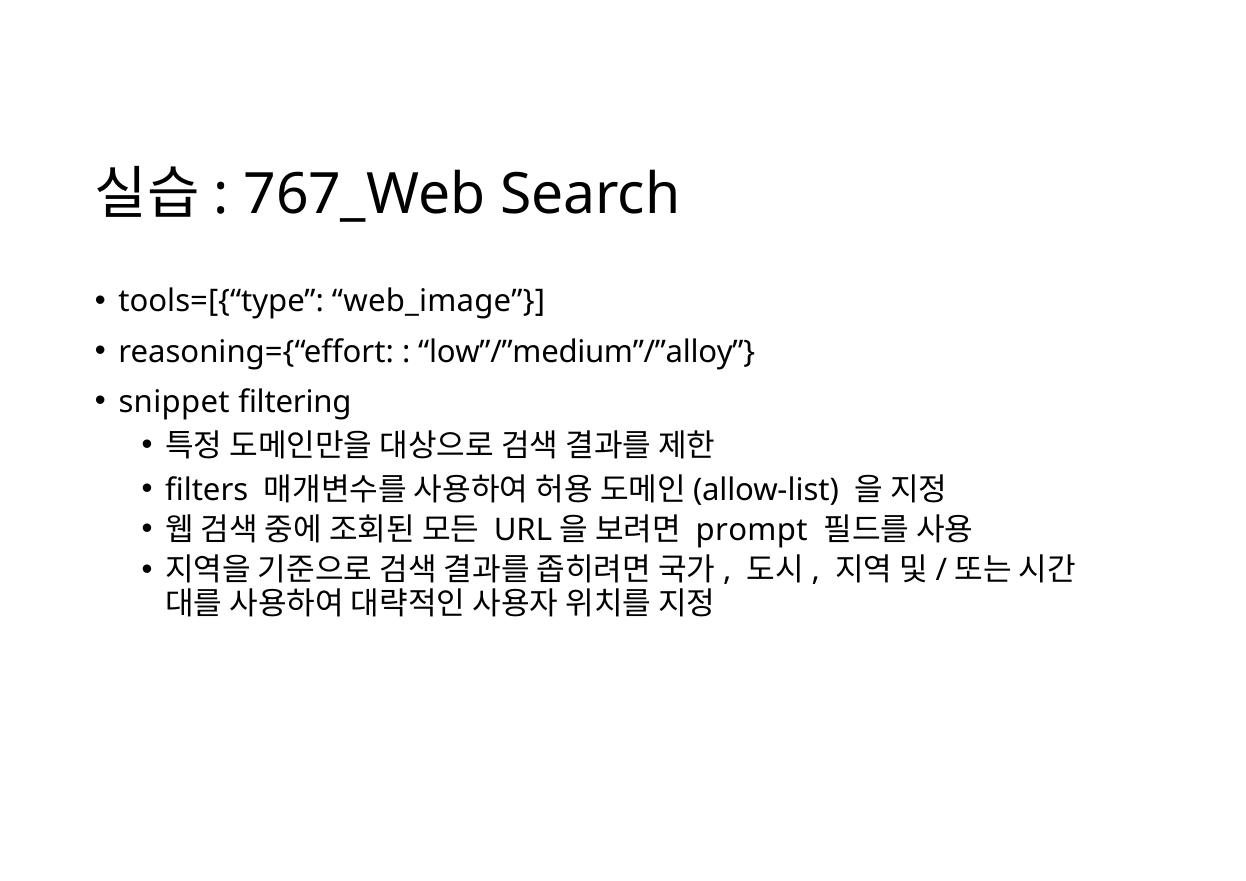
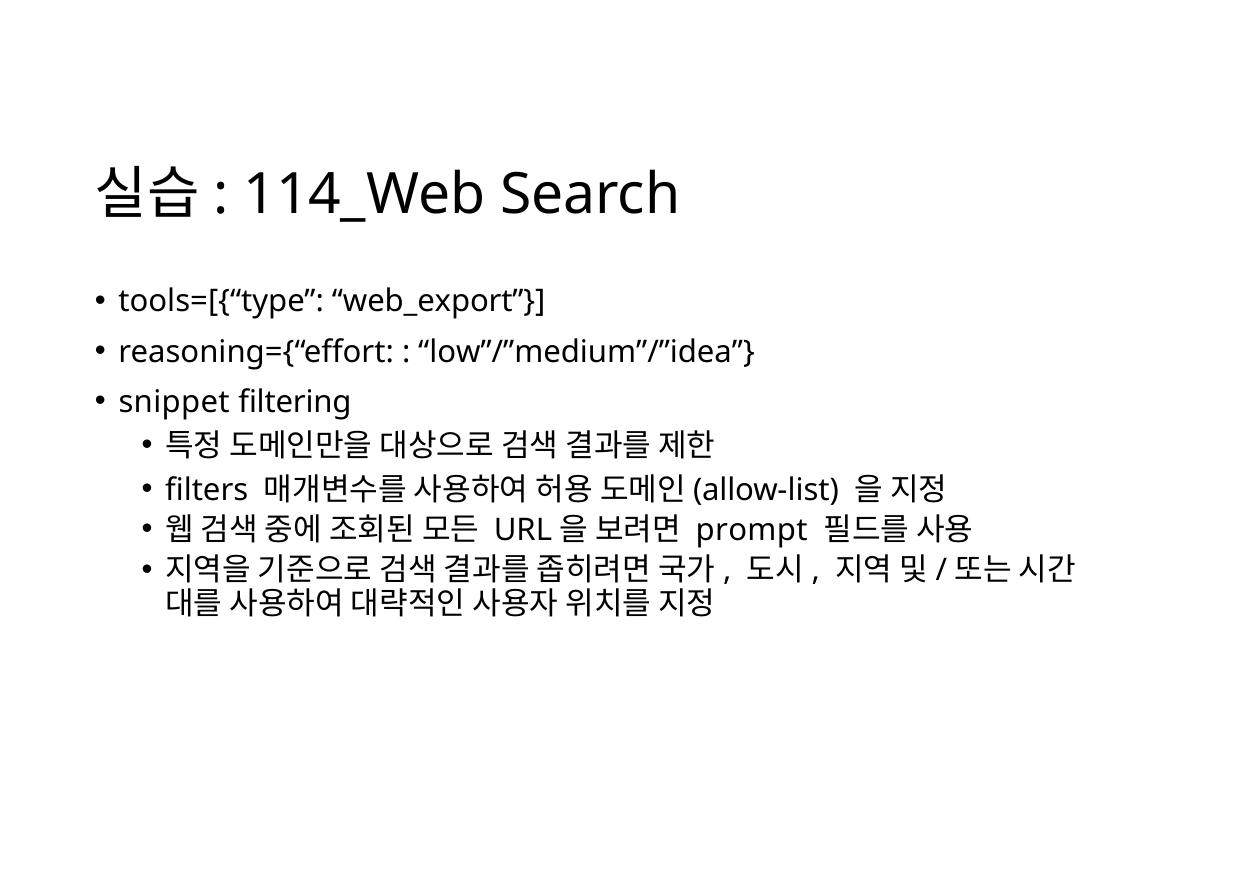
767_Web: 767_Web -> 114_Web
web_image: web_image -> web_export
low”/”medium”/”alloy: low”/”medium”/”alloy -> low”/”medium”/”idea
